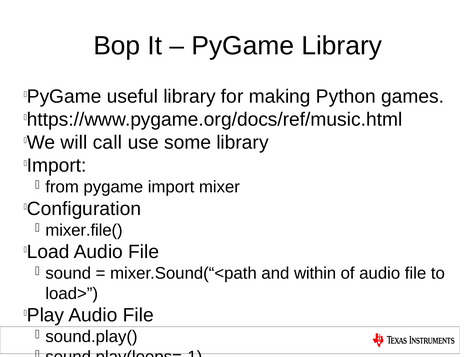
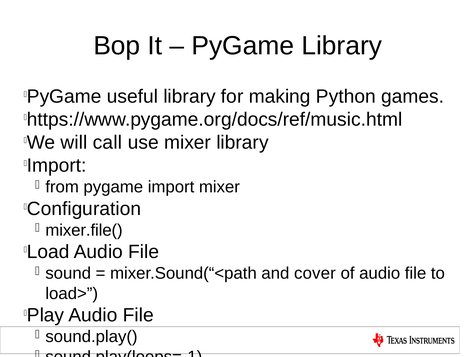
use some: some -> mixer
within: within -> cover
